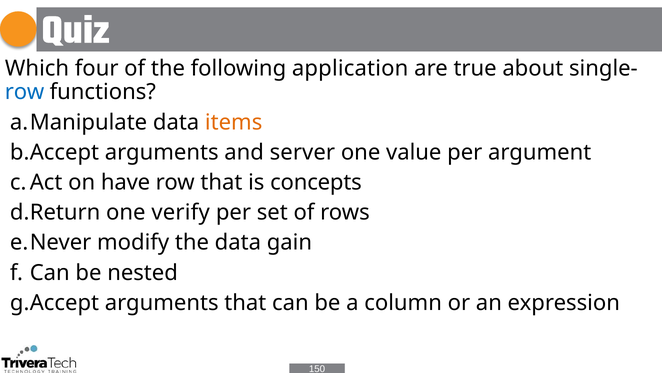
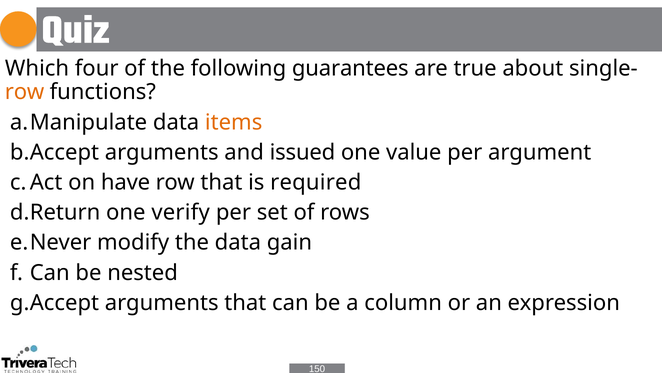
application: application -> guarantees
row at (25, 92) colour: blue -> orange
server: server -> issued
concepts: concepts -> required
